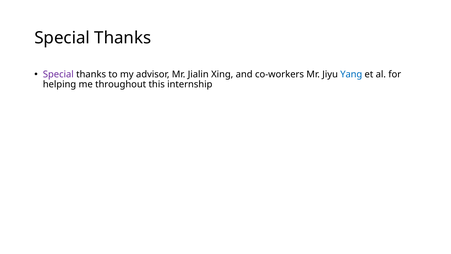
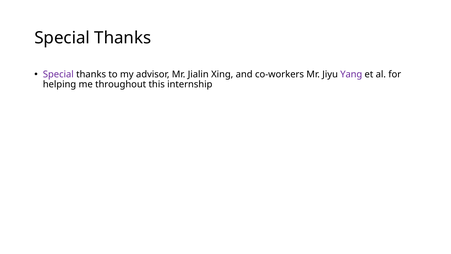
Yang colour: blue -> purple
